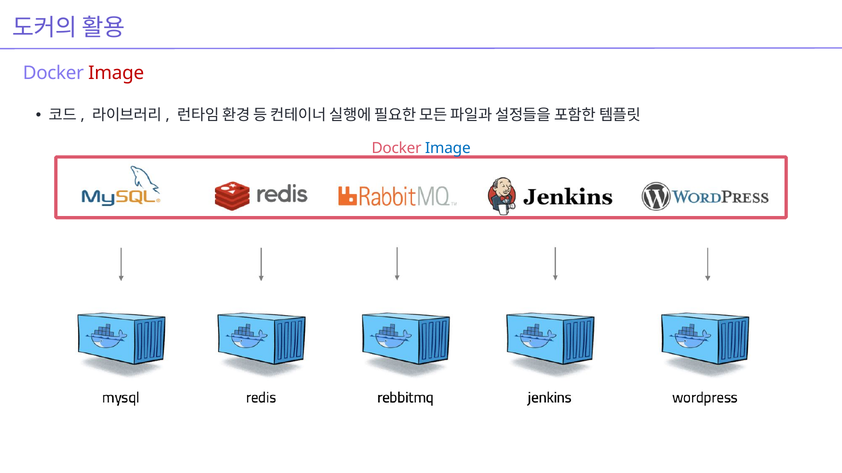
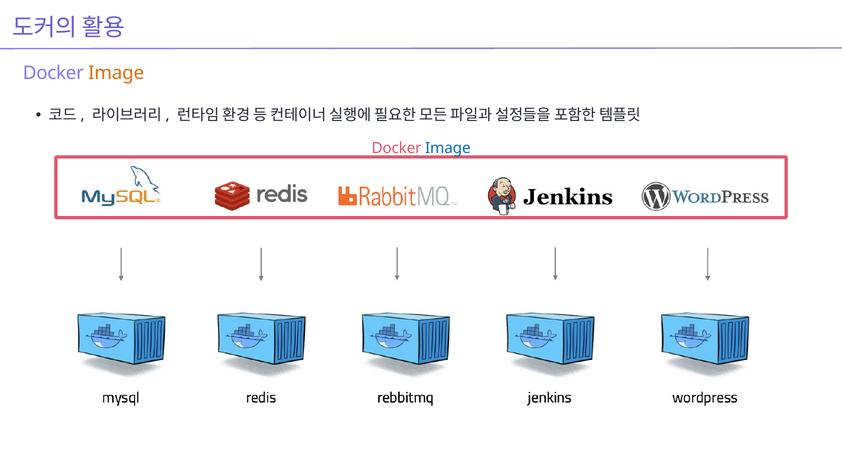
Image at (116, 73) colour: red -> orange
